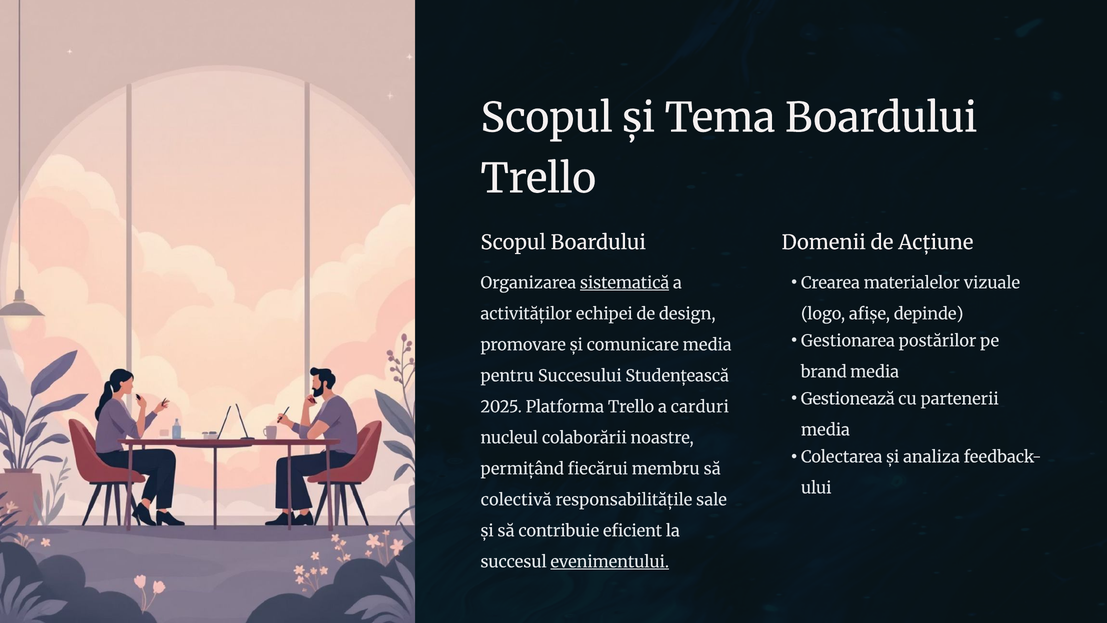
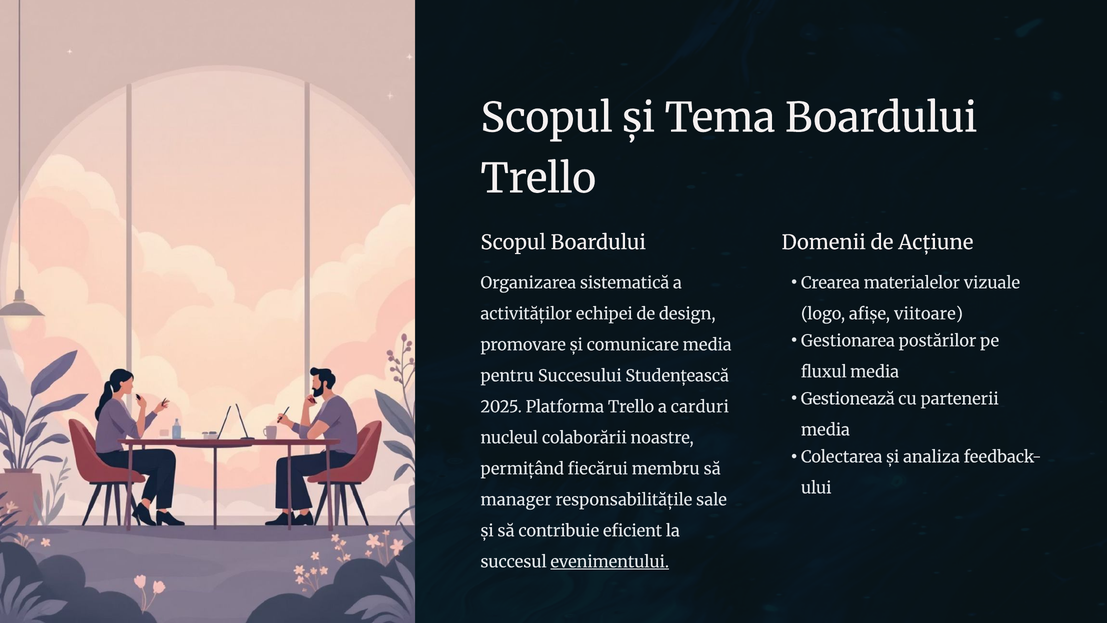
sistematică underline: present -> none
depinde: depinde -> viitoare
brand: brand -> fluxul
colectivă: colectivă -> manager
